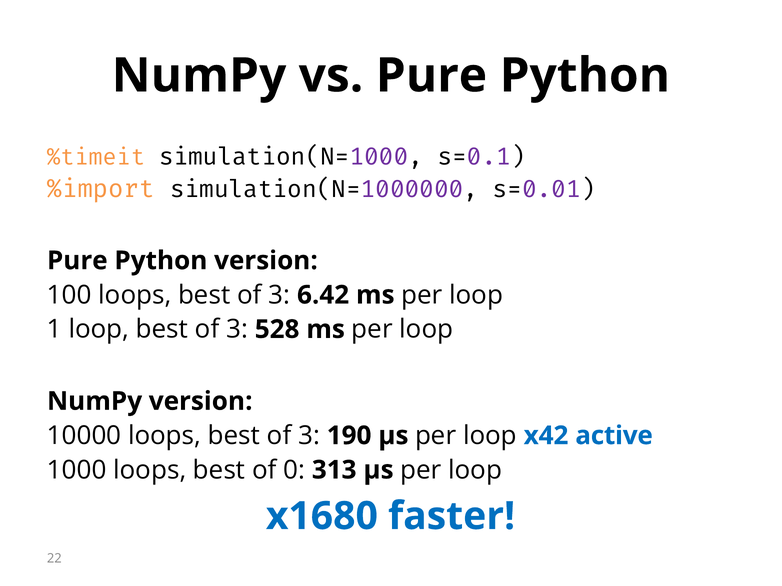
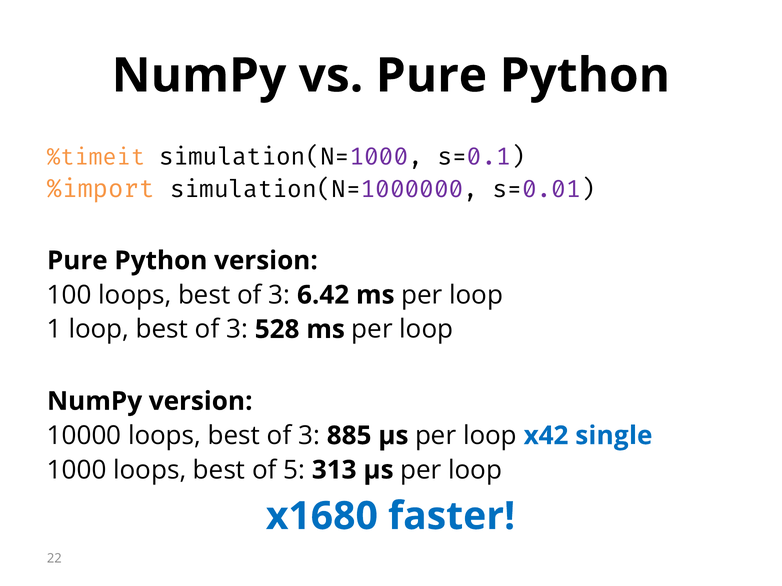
190: 190 -> 885
active: active -> single
0: 0 -> 5
